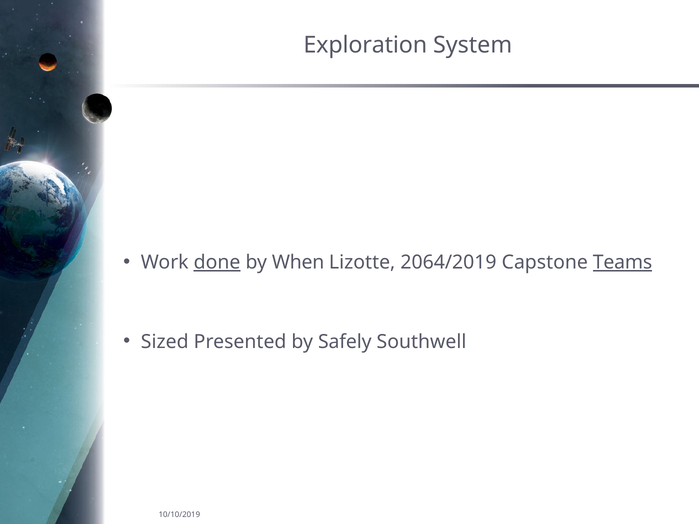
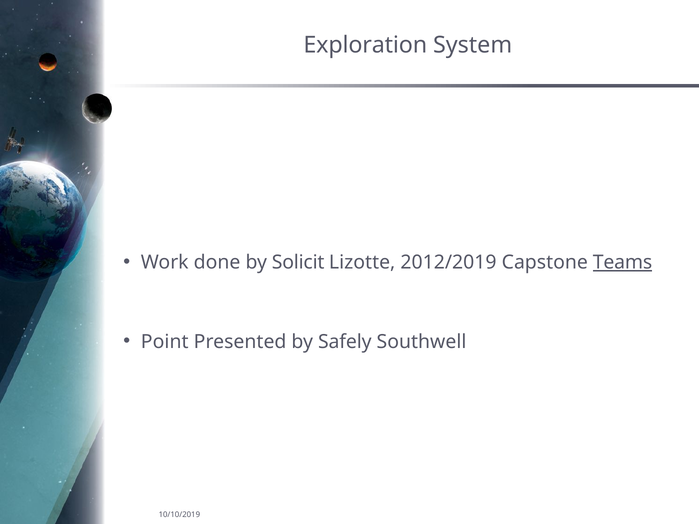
done underline: present -> none
When: When -> Solicit
2064/2019: 2064/2019 -> 2012/2019
Sized: Sized -> Point
